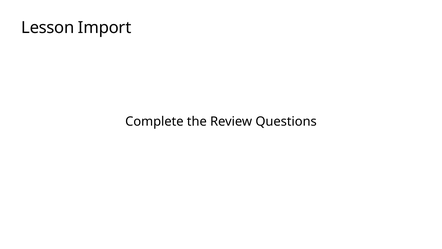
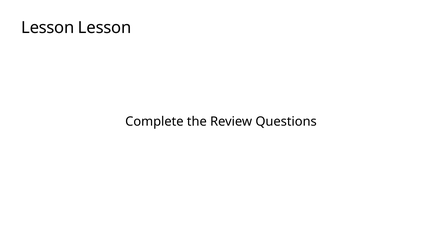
Lesson Import: Import -> Lesson
